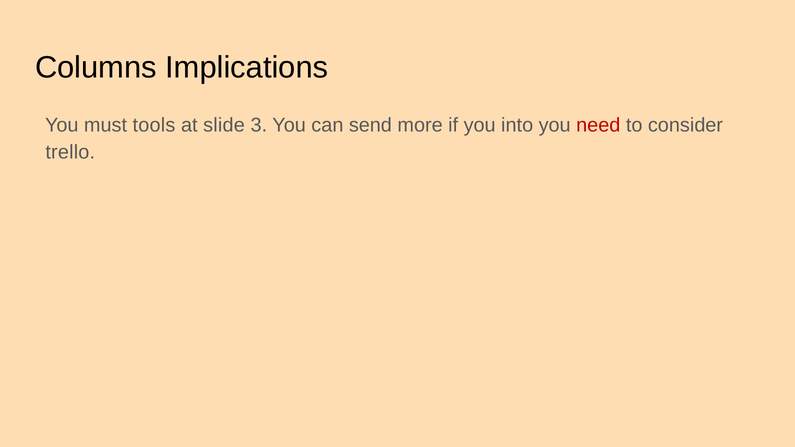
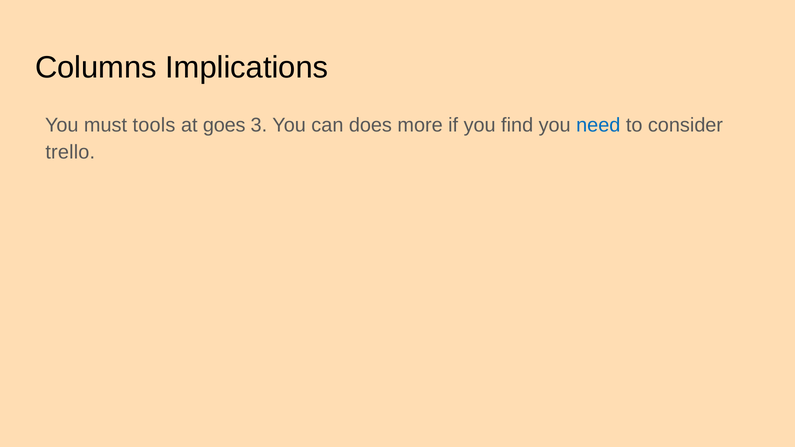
slide: slide -> goes
send: send -> does
into: into -> find
need colour: red -> blue
